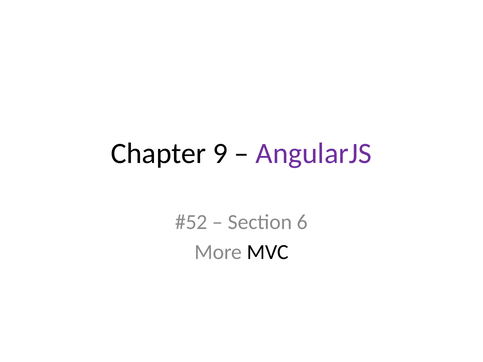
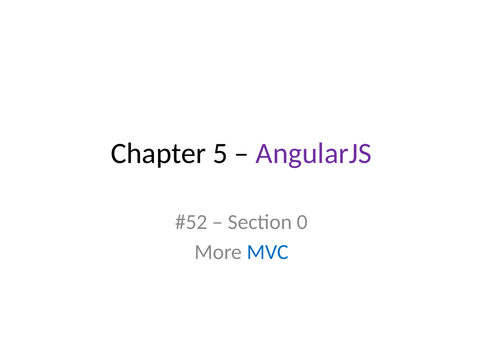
9: 9 -> 5
6: 6 -> 0
MVC colour: black -> blue
